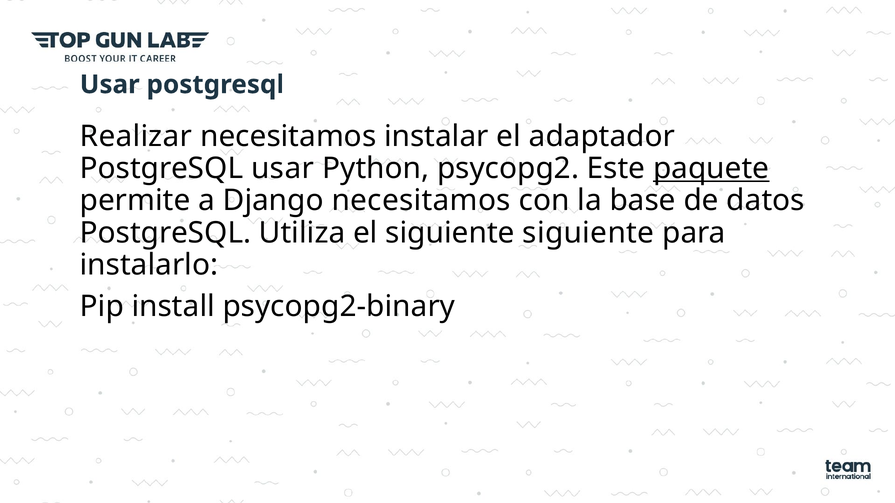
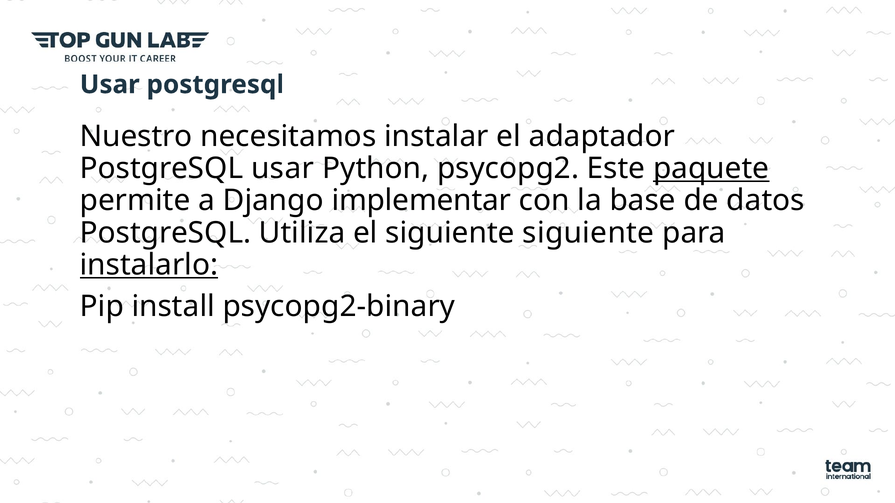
Realizar: Realizar -> Nuestro
Django necesitamos: necesitamos -> implementar
instalarlo underline: none -> present
